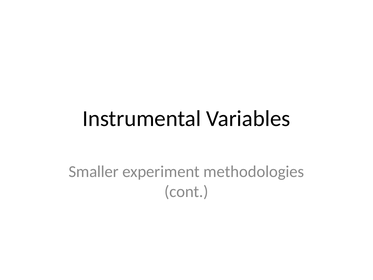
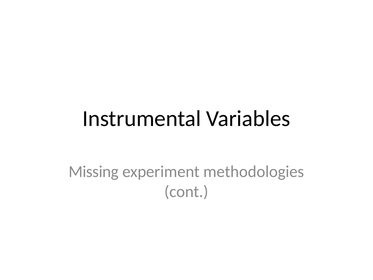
Smaller: Smaller -> Missing
